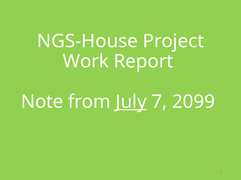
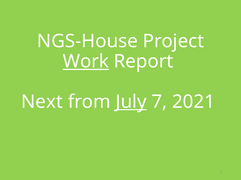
Work underline: none -> present
Note: Note -> Next
2099: 2099 -> 2021
